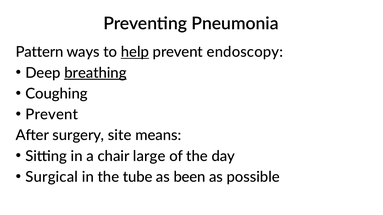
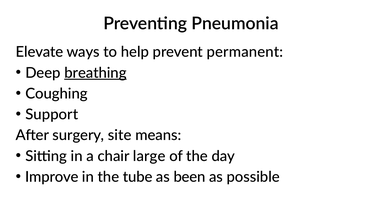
Pattern: Pattern -> Elevate
help underline: present -> none
endoscopy: endoscopy -> permanent
Prevent at (52, 115): Prevent -> Support
Surgical: Surgical -> Improve
